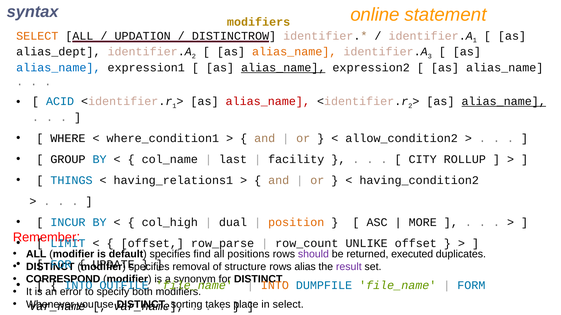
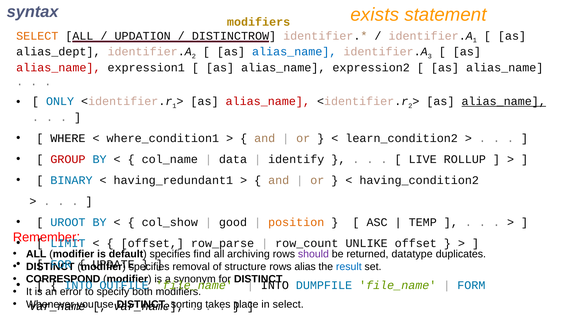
online: online -> exists
alias_name at (294, 52) colour: orange -> blue
alias_name at (58, 68) colour: blue -> red
alias_name at (283, 68) underline: present -> none
ACID: ACID -> ONLY
allow_condition2: allow_condition2 -> learn_condition2
GROUP colour: black -> red
last: last -> data
facility: facility -> identify
CITY: CITY -> LIVE
THINGS: THINGS -> BINARY
having_relations1: having_relations1 -> having_redundant1
INCUR: INCUR -> UROOT
col_high: col_high -> col_show
dual: dual -> good
MORE: MORE -> TEMP
positions: positions -> archiving
executed: executed -> datatype
result colour: purple -> blue
INTO at (275, 286) colour: orange -> black
